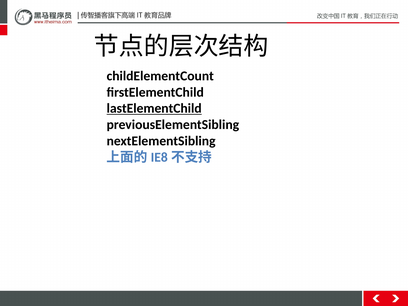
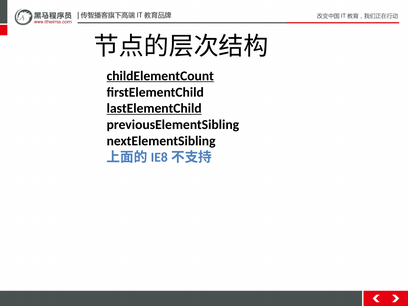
childElementCount underline: none -> present
